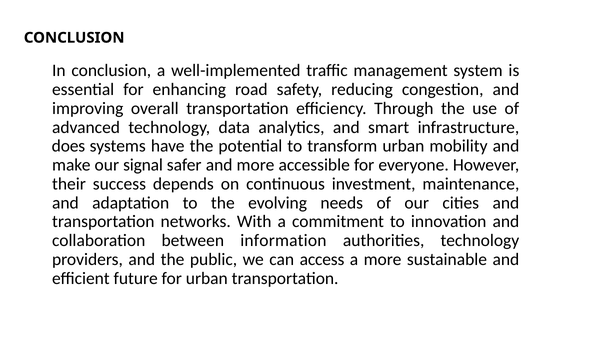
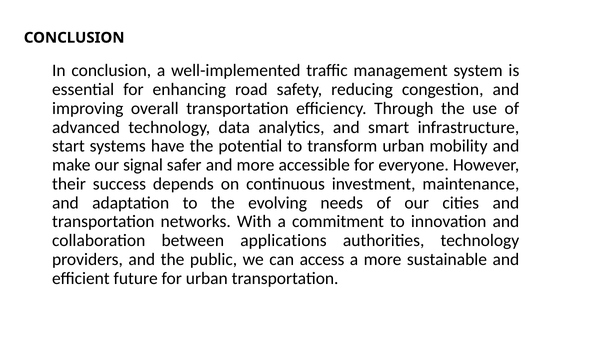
does: does -> start
information: information -> applications
